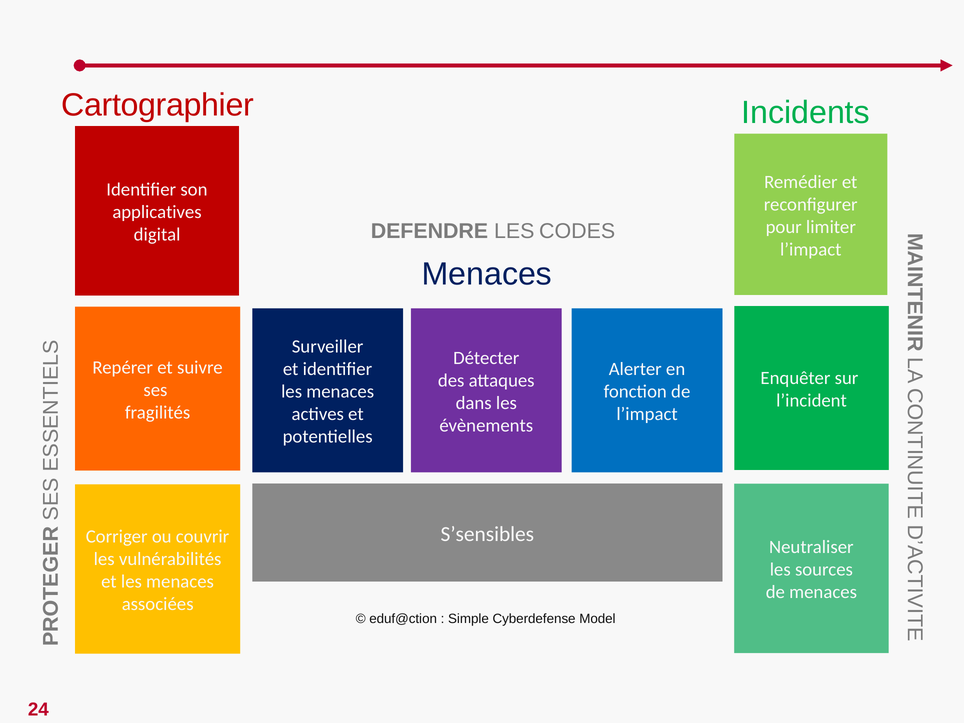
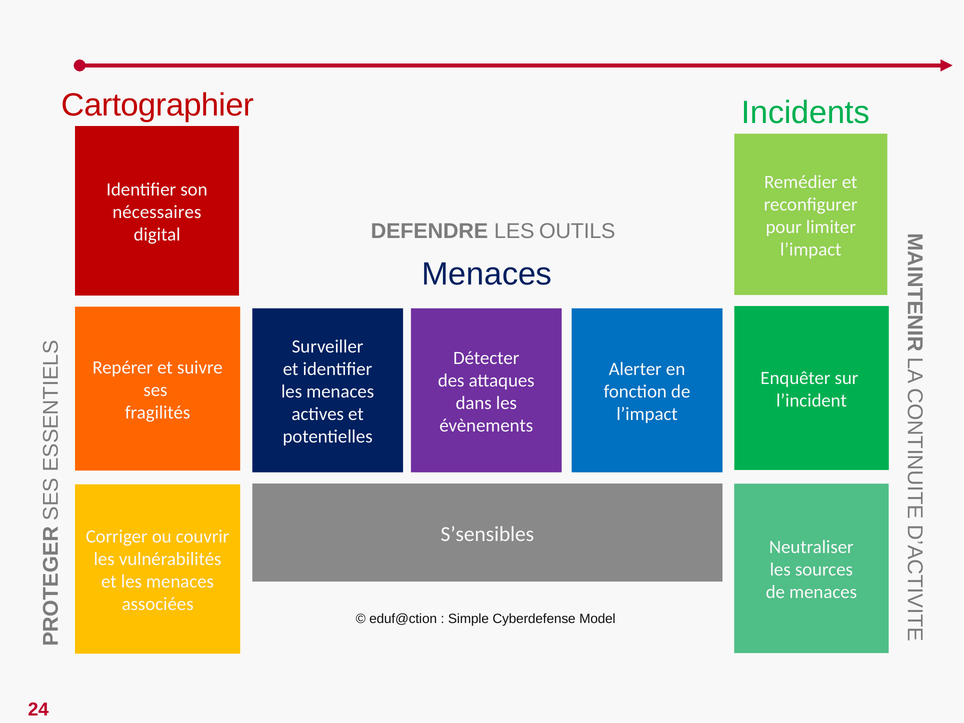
applicatives: applicatives -> nécessaires
CODES: CODES -> OUTILS
